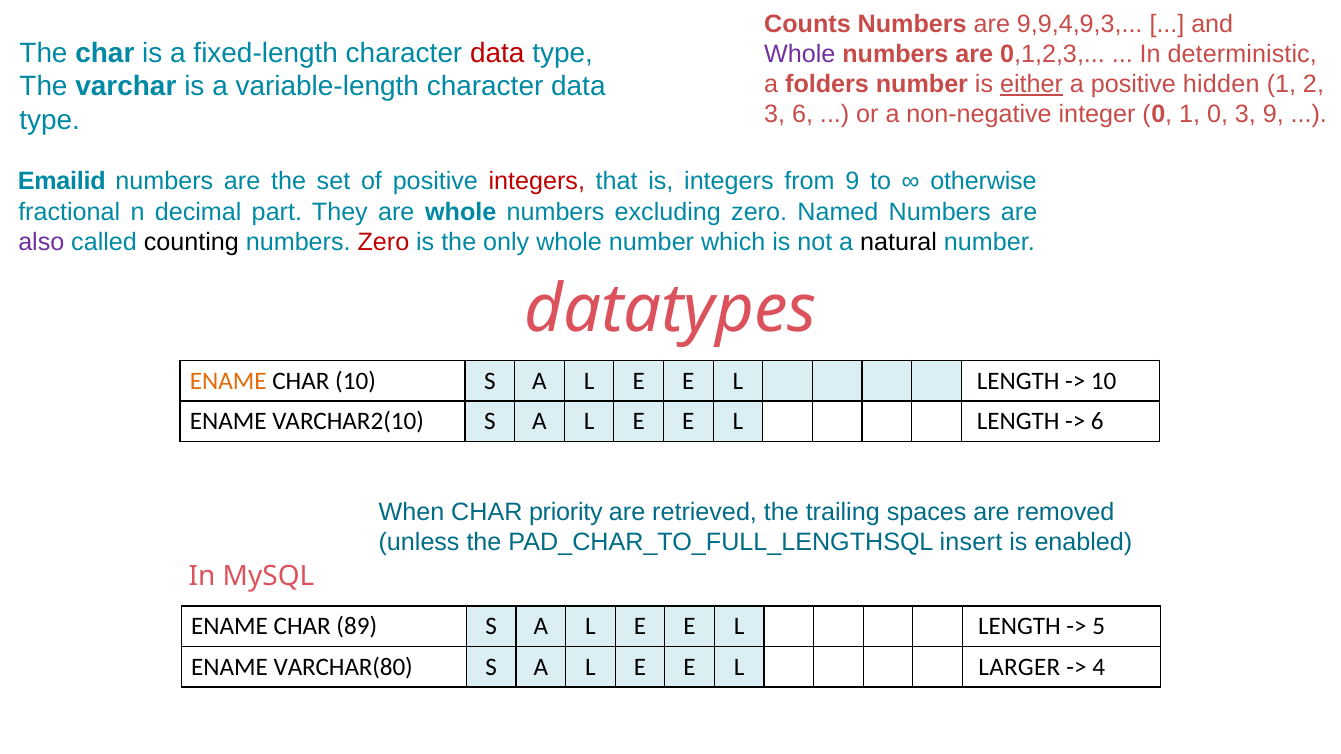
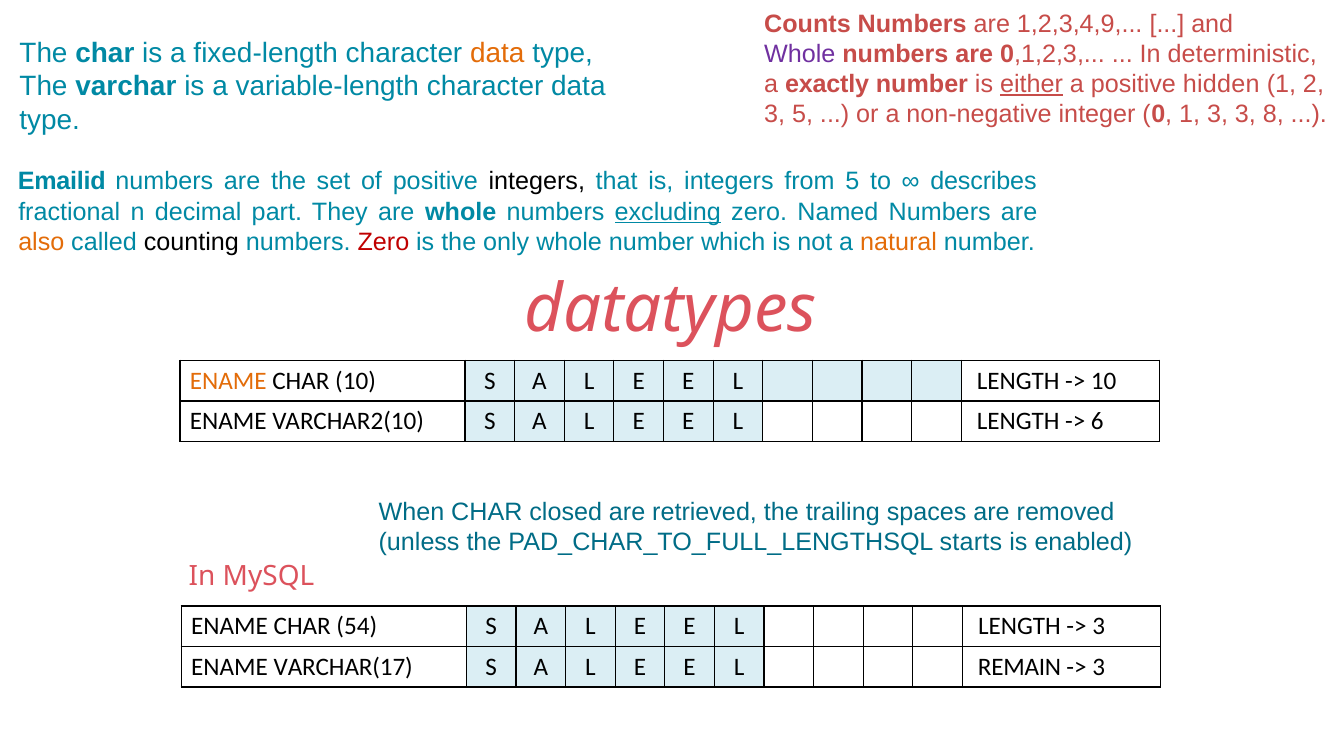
9,9,4,9,3: 9,9,4,9,3 -> 1,2,3,4,9
data at (497, 53) colour: red -> orange
folders: folders -> exactly
3 6: 6 -> 5
1 0: 0 -> 3
3 9: 9 -> 8
integers at (537, 182) colour: red -> black
from 9: 9 -> 5
otherwise: otherwise -> describes
excluding underline: none -> present
also colour: purple -> orange
natural colour: black -> orange
priority: priority -> closed
insert: insert -> starts
89: 89 -> 54
5 at (1099, 627): 5 -> 3
VARCHAR(80: VARCHAR(80 -> VARCHAR(17
LARGER: LARGER -> REMAIN
4 at (1099, 668): 4 -> 3
